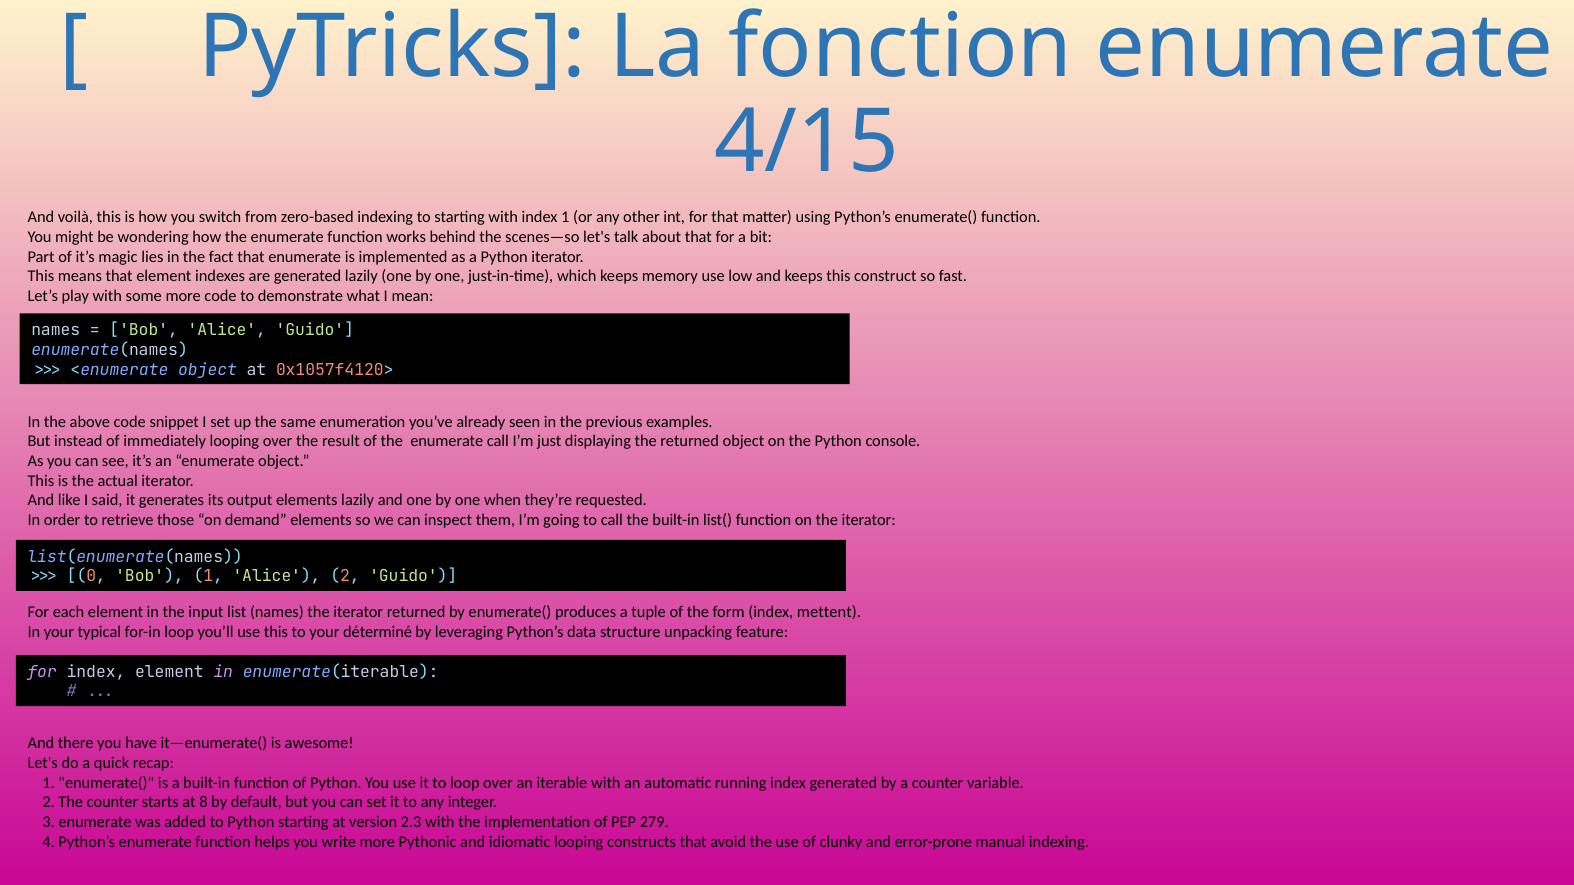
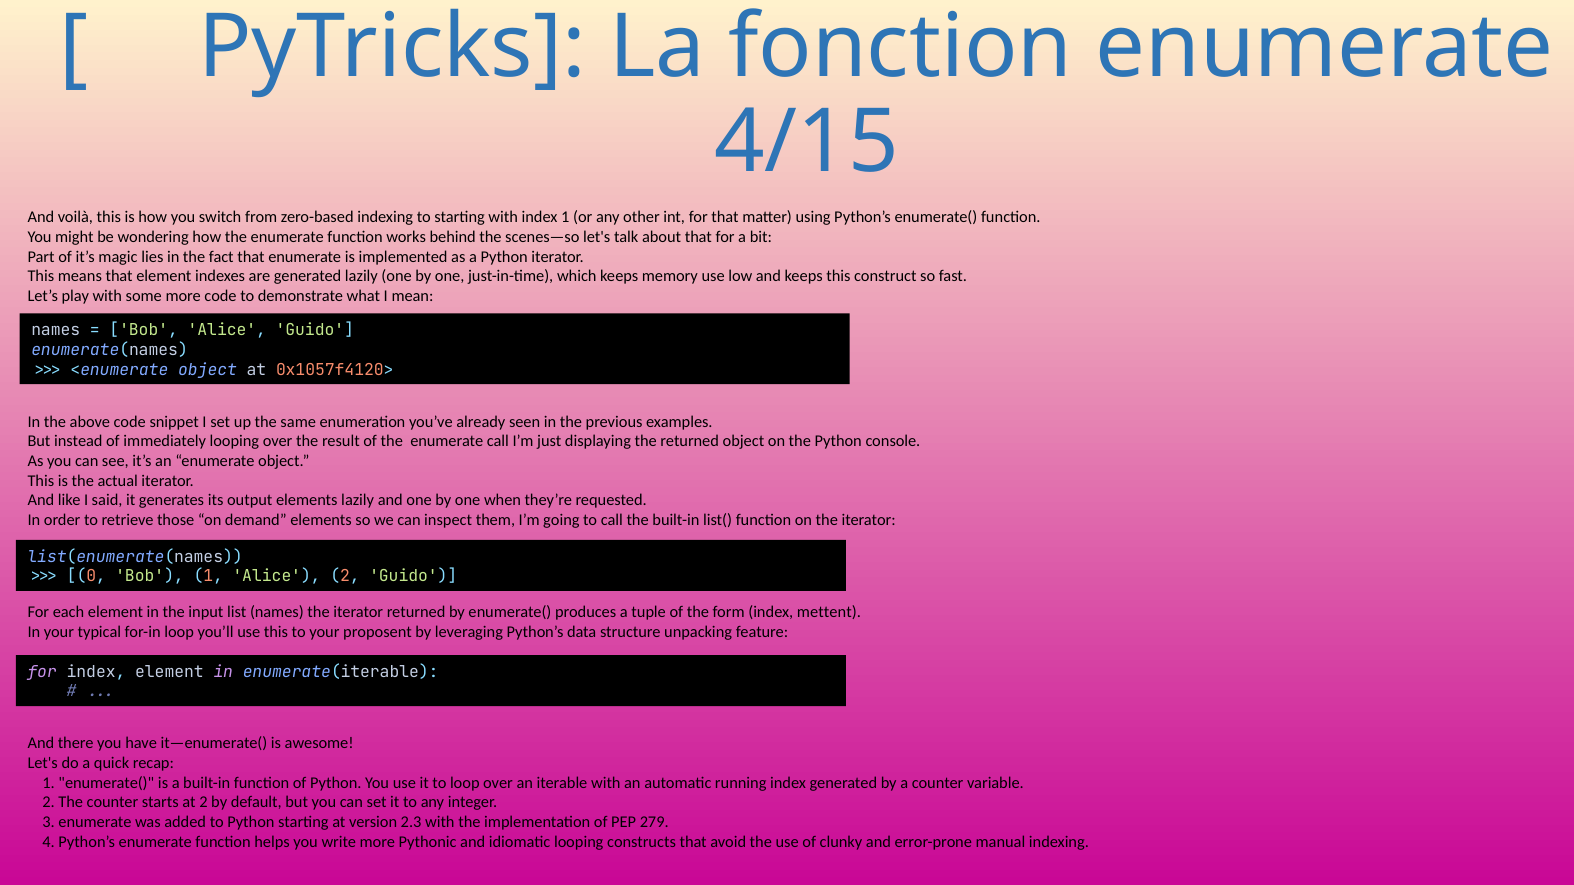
déterminé: déterminé -> proposent
at 8: 8 -> 2
